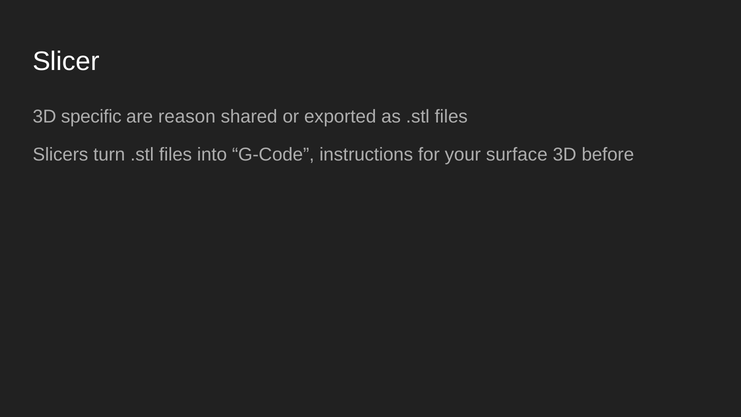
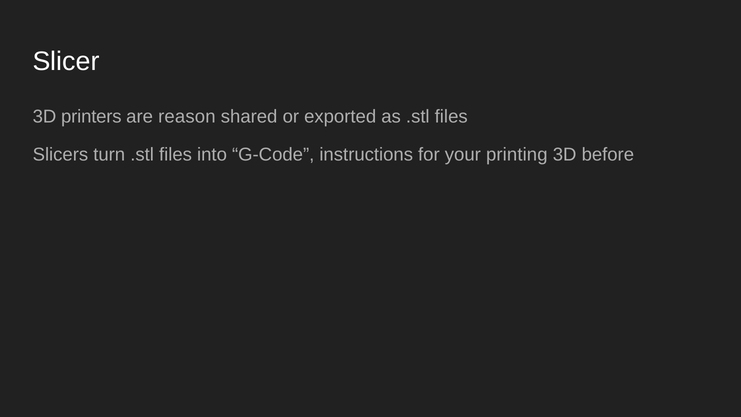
specific: specific -> printers
surface: surface -> printing
